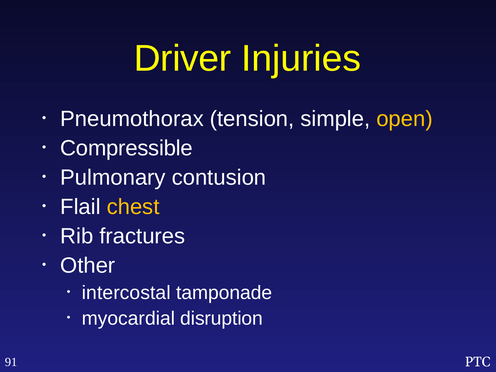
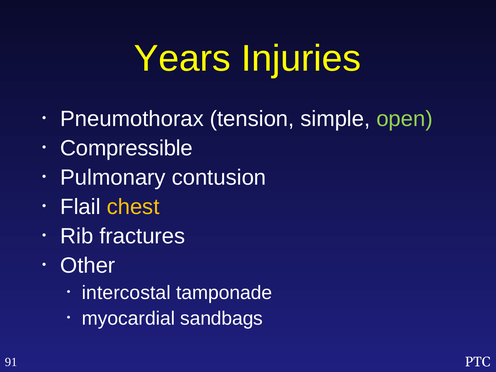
Driver: Driver -> Years
open colour: yellow -> light green
disruption: disruption -> sandbags
